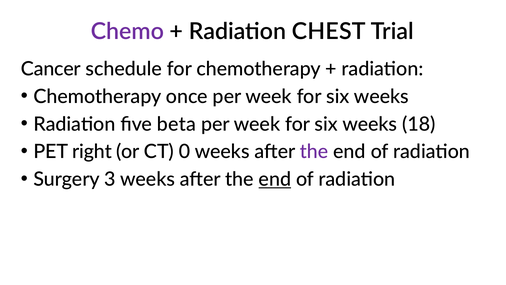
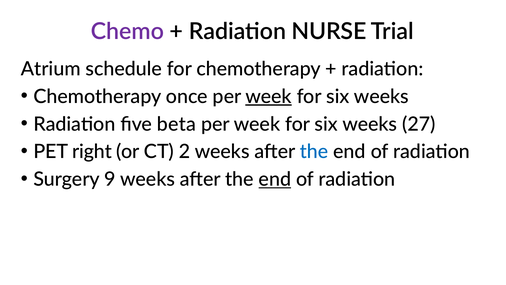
CHEST: CHEST -> NURSE
Cancer: Cancer -> Atrium
week at (269, 96) underline: none -> present
18: 18 -> 27
0: 0 -> 2
the at (314, 152) colour: purple -> blue
3: 3 -> 9
